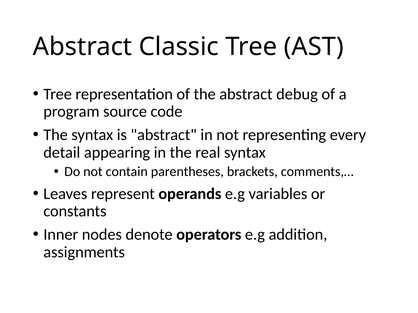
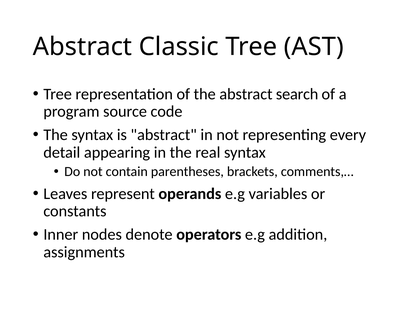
debug: debug -> search
